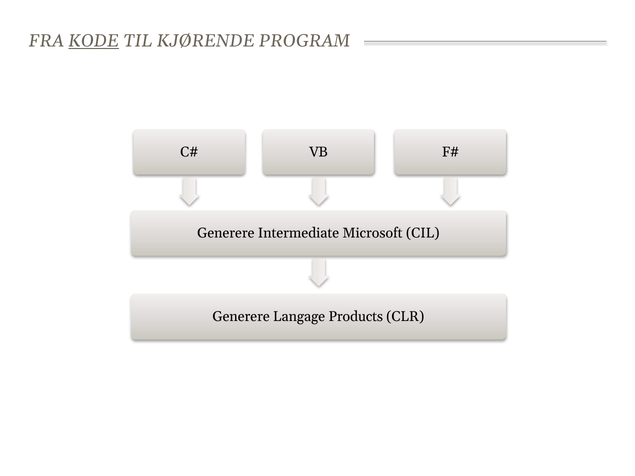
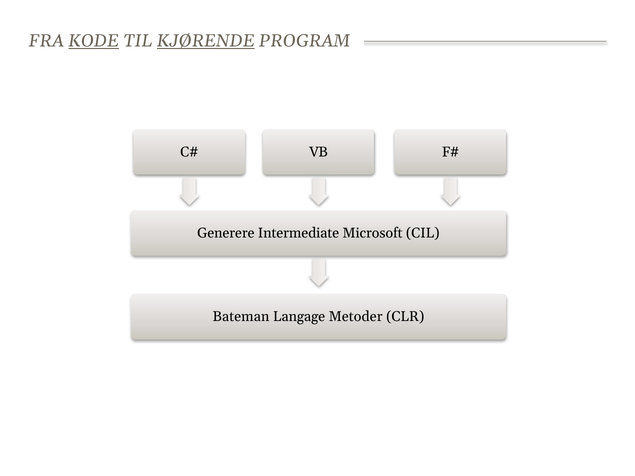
KJØRENDE underline: none -> present
Generere at (241, 317): Generere -> Bateman
Products: Products -> Metoder
